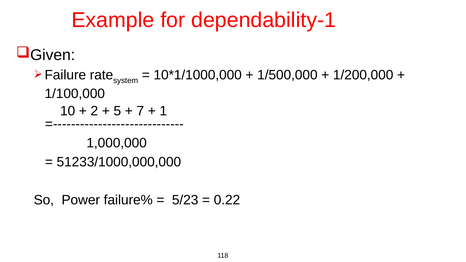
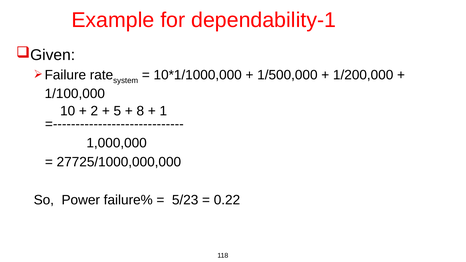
7: 7 -> 8
51233/1000,000,000: 51233/1000,000,000 -> 27725/1000,000,000
